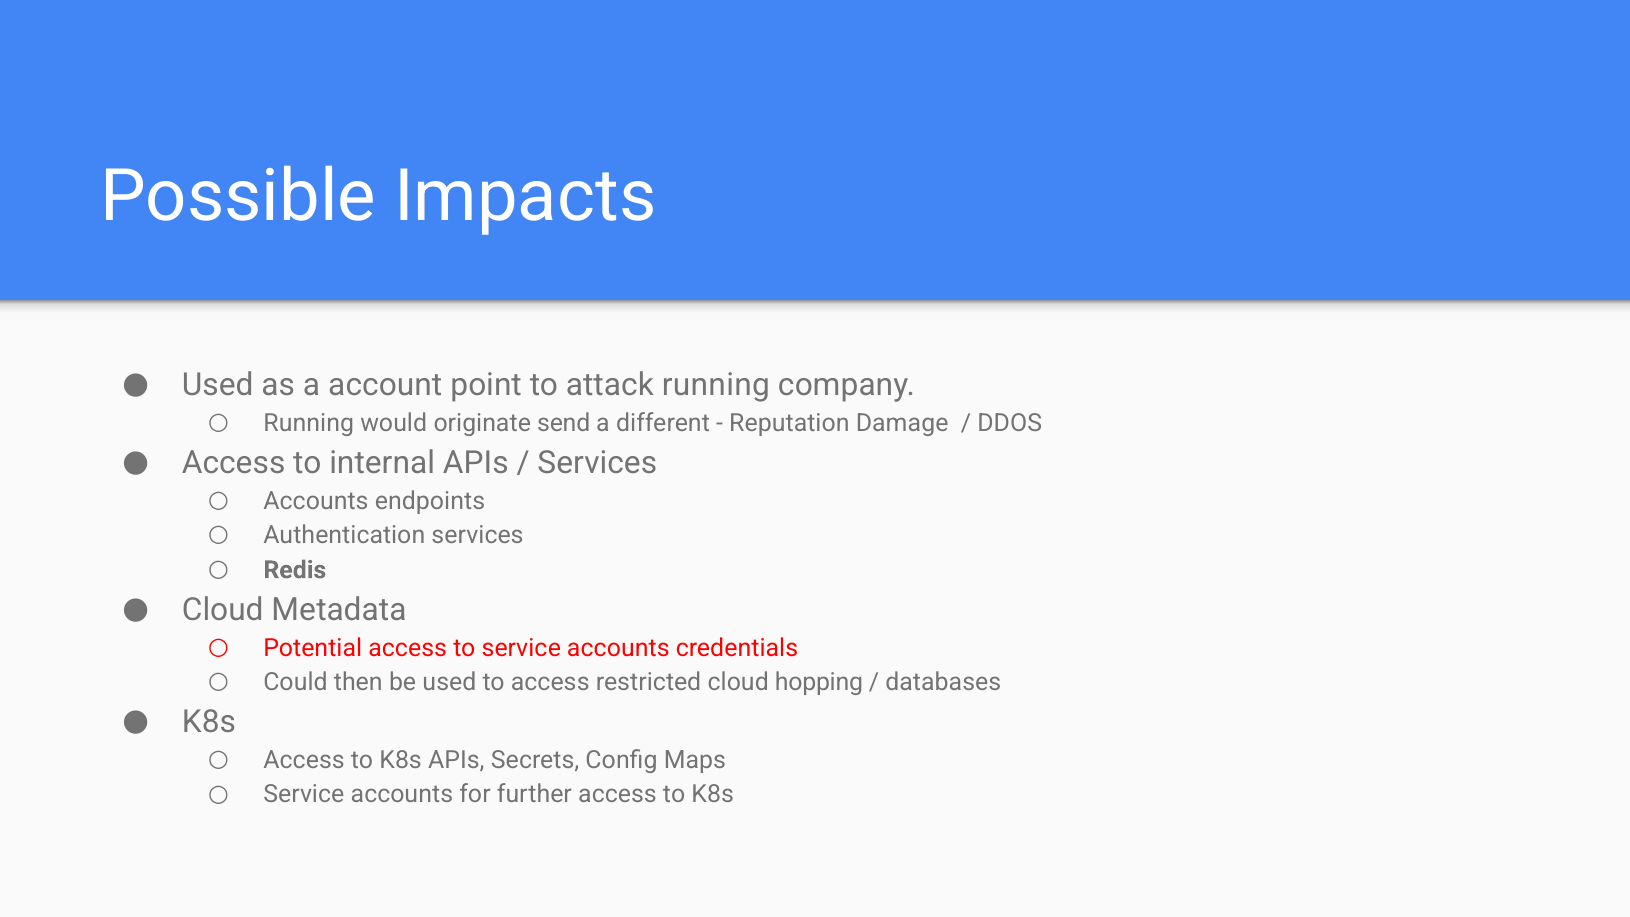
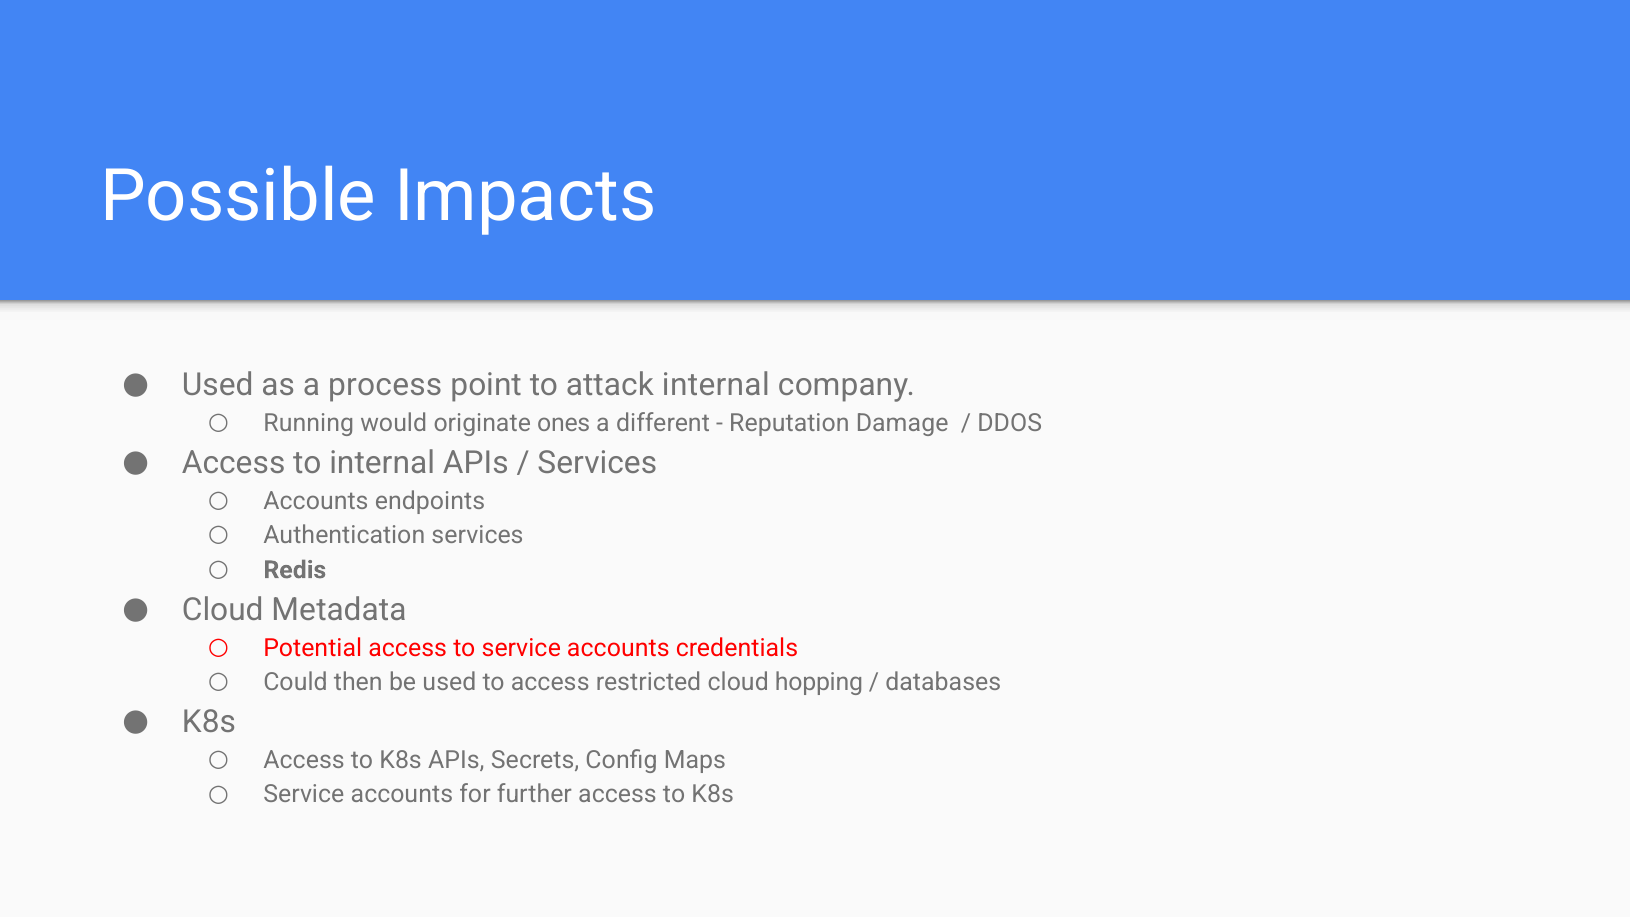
account: account -> process
attack running: running -> internal
send: send -> ones
